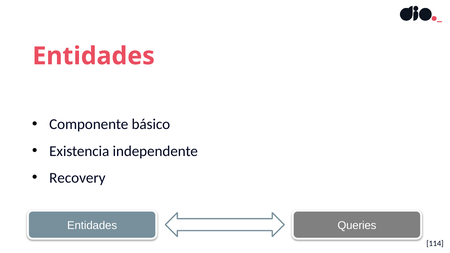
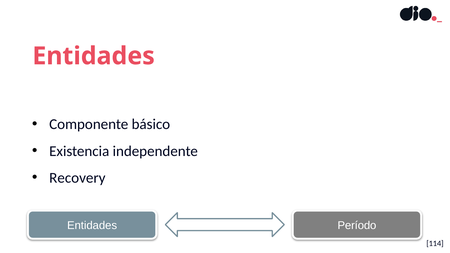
Queries: Queries -> Período
